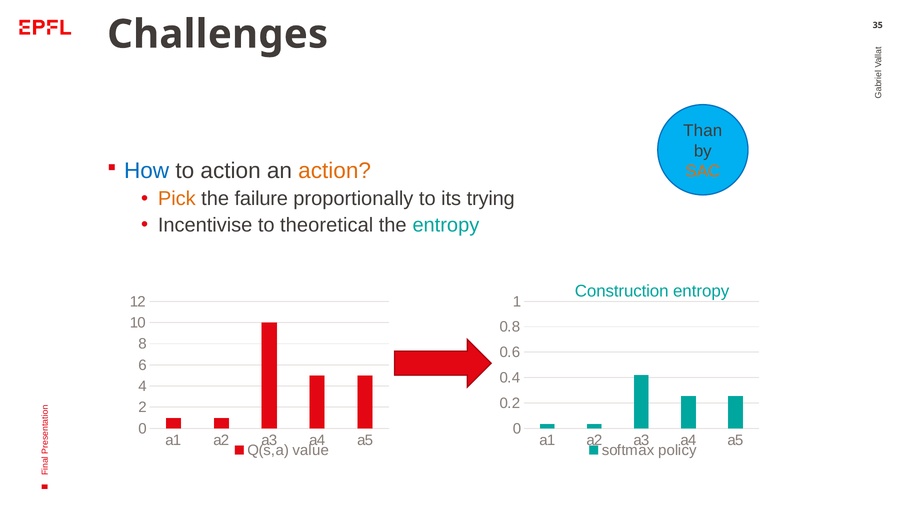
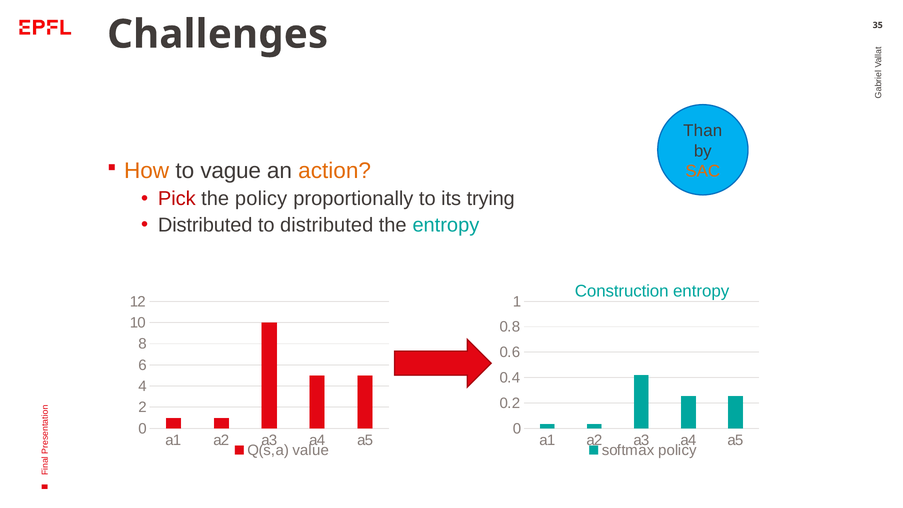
How colour: blue -> orange
to action: action -> vague
Pick colour: orange -> red
the failure: failure -> policy
Incentivise at (205, 225): Incentivise -> Distributed
to theoretical: theoretical -> distributed
